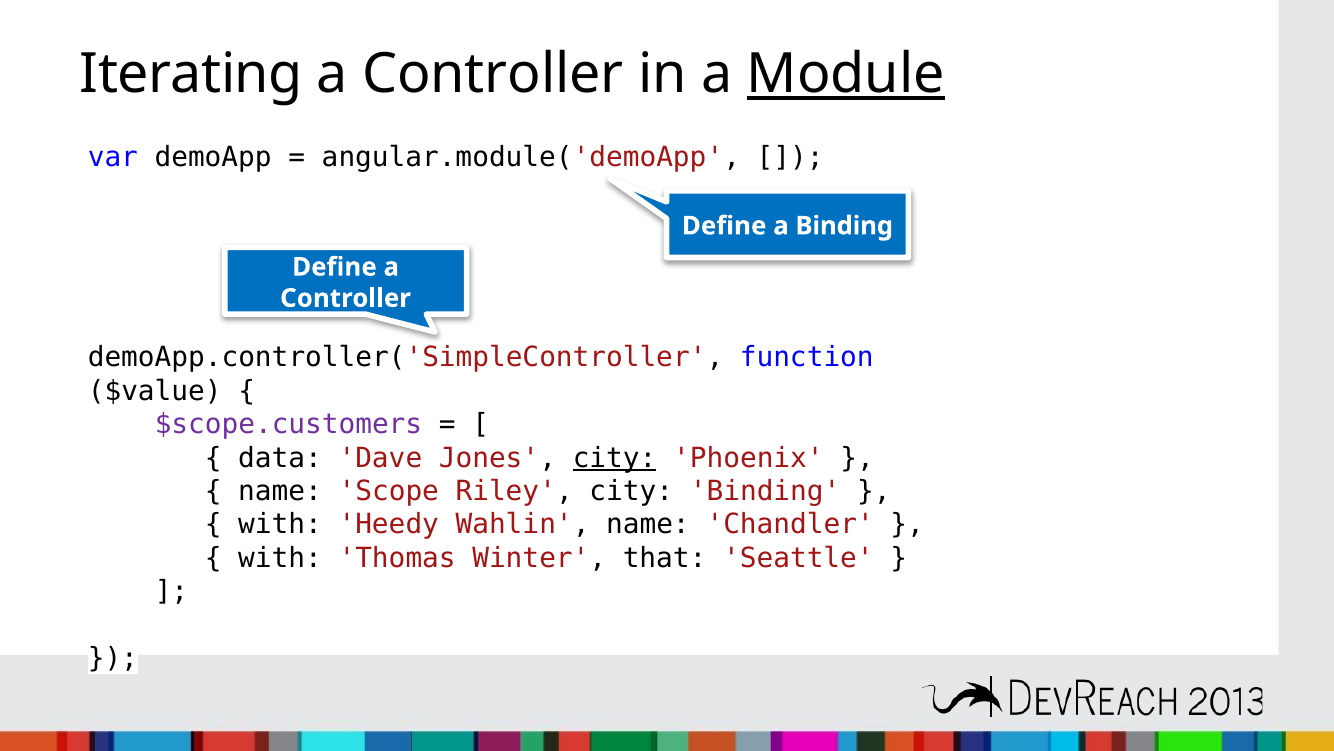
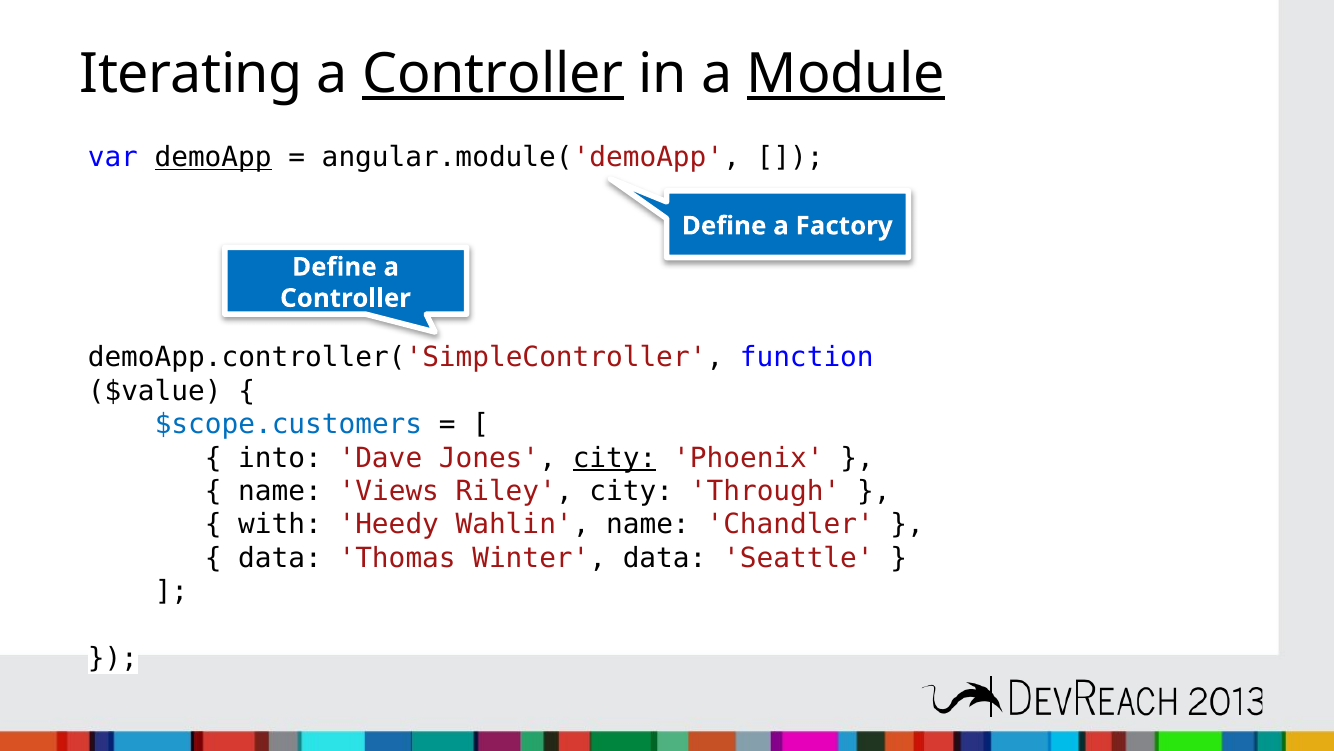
Controller at (493, 74) underline: none -> present
demoApp underline: none -> present
a Binding: Binding -> Factory
$scope.customers colour: purple -> blue
data: data -> into
Scope: Scope -> Views
city Binding: Binding -> Through
with at (280, 558): with -> data
Winter that: that -> data
